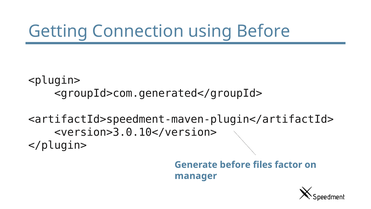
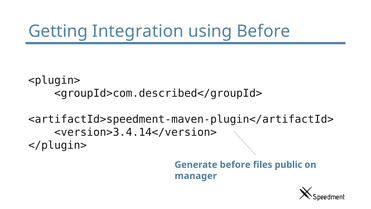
Connection: Connection -> Integration
<groupId>com.generated</groupId>: <groupId>com.generated</groupId> -> <groupId>com.described</groupId>
<version>3.0.10</version>: <version>3.0.10</version> -> <version>3.4.14</version>
factor: factor -> public
